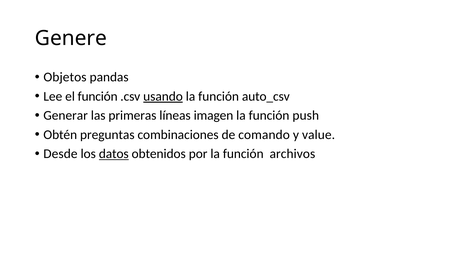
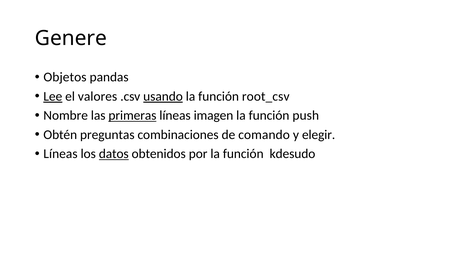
Lee underline: none -> present
el función: función -> valores
auto_csv: auto_csv -> root_csv
Generar: Generar -> Nombre
primeras underline: none -> present
value: value -> elegir
Desde at (60, 154): Desde -> Líneas
archivos: archivos -> kdesudo
